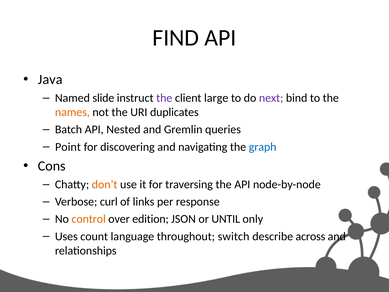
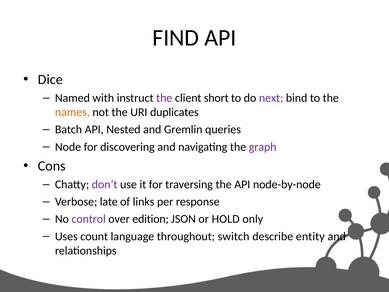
Java: Java -> Dice
slide: slide -> with
large: large -> short
Point: Point -> Node
graph colour: blue -> purple
don’t colour: orange -> purple
curl: curl -> late
control colour: orange -> purple
UNTIL: UNTIL -> HOLD
across: across -> entity
